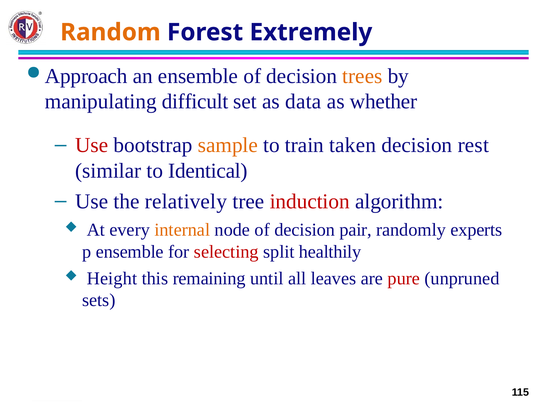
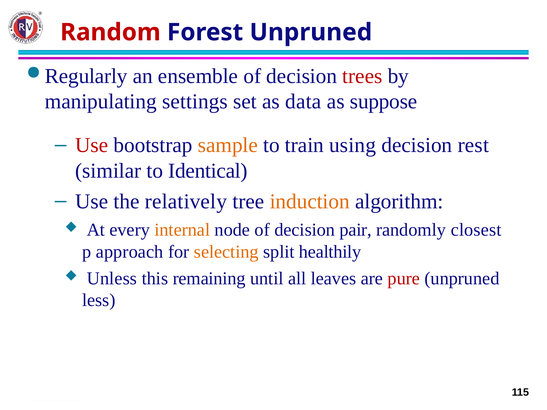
Random colour: orange -> red
Forest Extremely: Extremely -> Unpruned
Approach: Approach -> Regularly
trees colour: orange -> red
difficult: difficult -> settings
whether: whether -> suppose
taken: taken -> using
induction colour: red -> orange
experts: experts -> closest
p ensemble: ensemble -> approach
selecting colour: red -> orange
Height: Height -> Unless
sets: sets -> less
